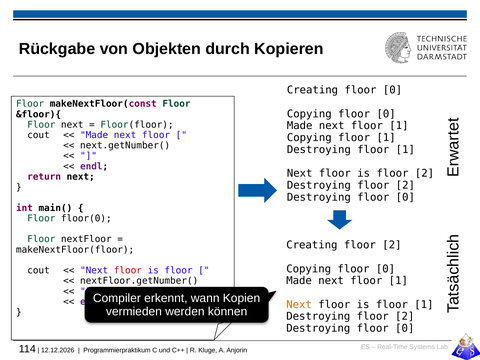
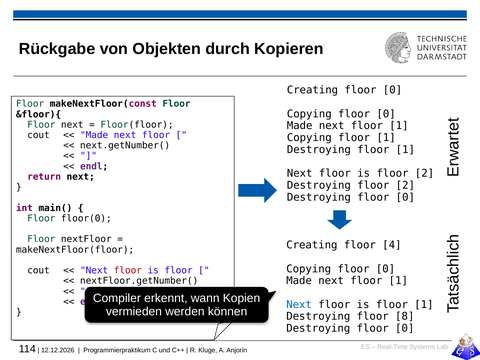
Creating floor 2: 2 -> 4
Next at (299, 305) colour: orange -> blue
2 at (405, 316): 2 -> 8
